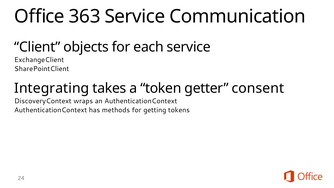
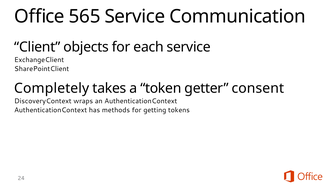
363: 363 -> 565
Integrating: Integrating -> Completely
